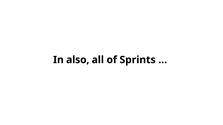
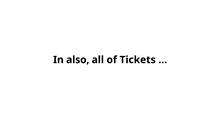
Sprints: Sprints -> Tickets
